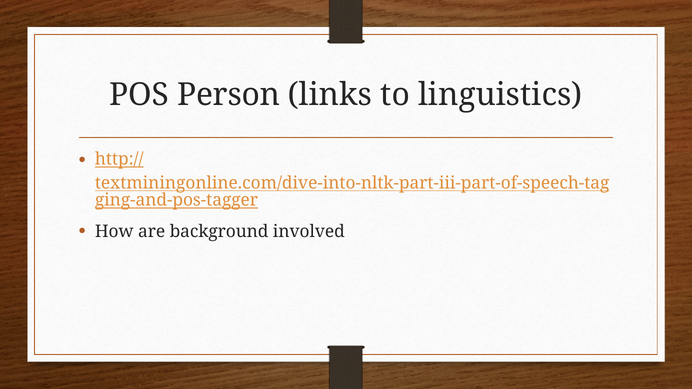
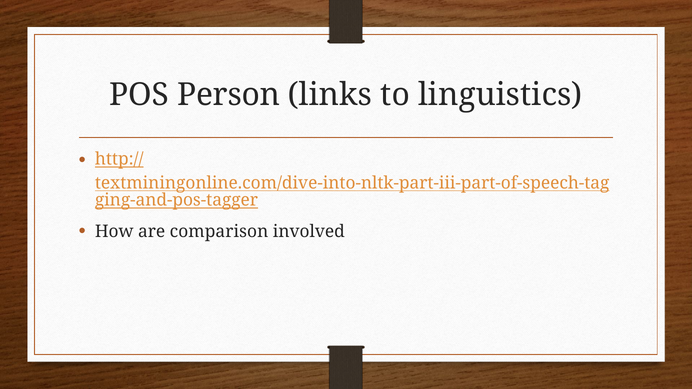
background: background -> comparison
